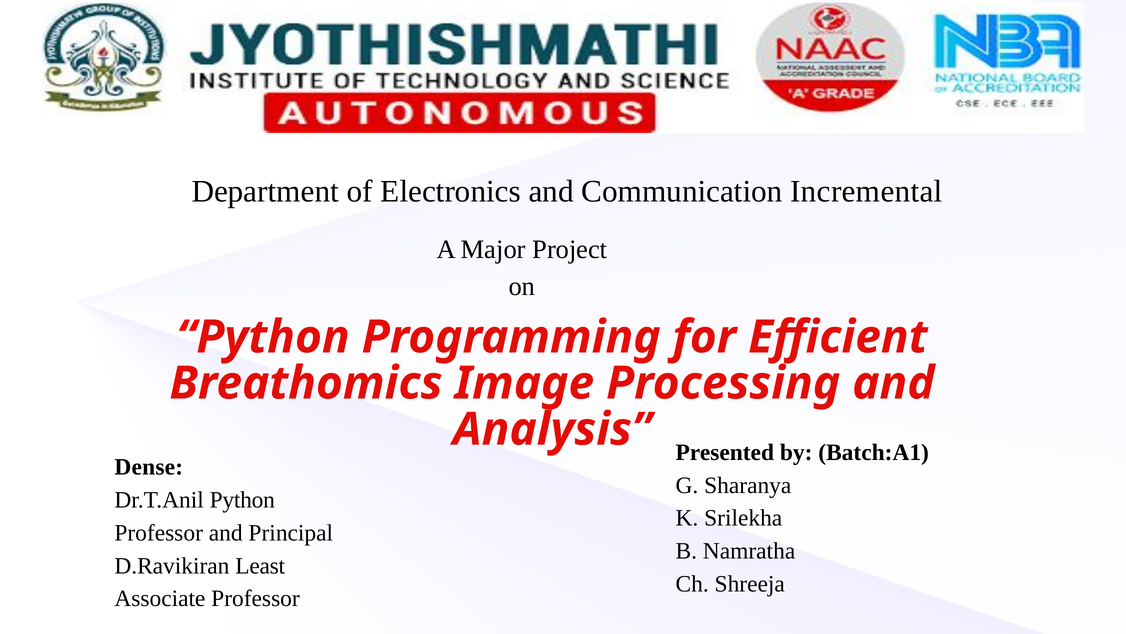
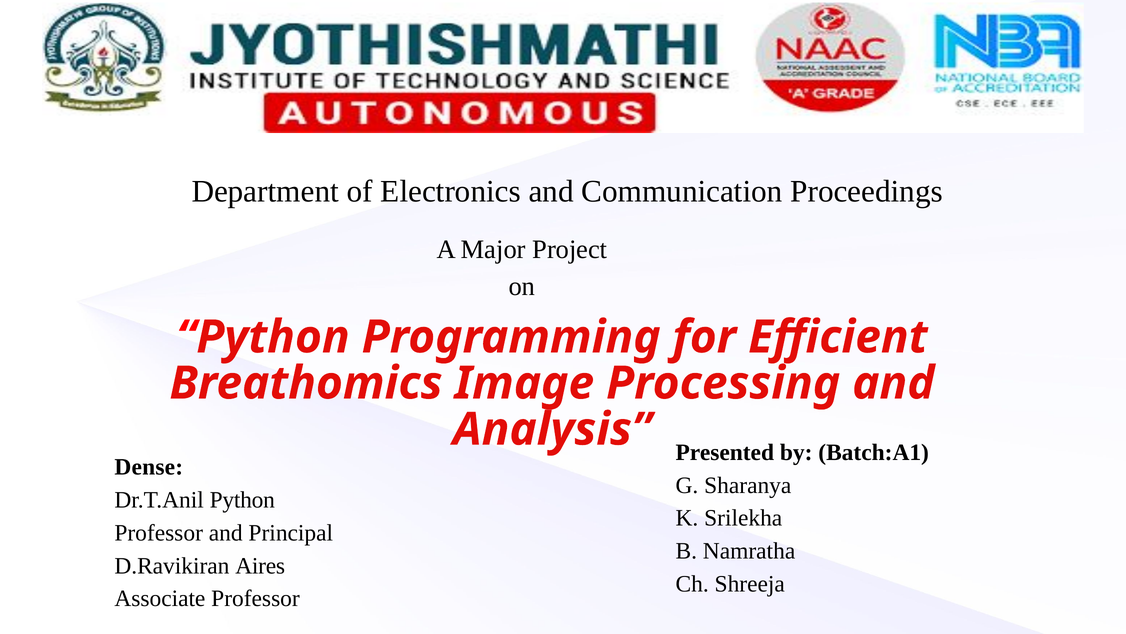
Incremental: Incremental -> Proceedings
Least: Least -> Aires
